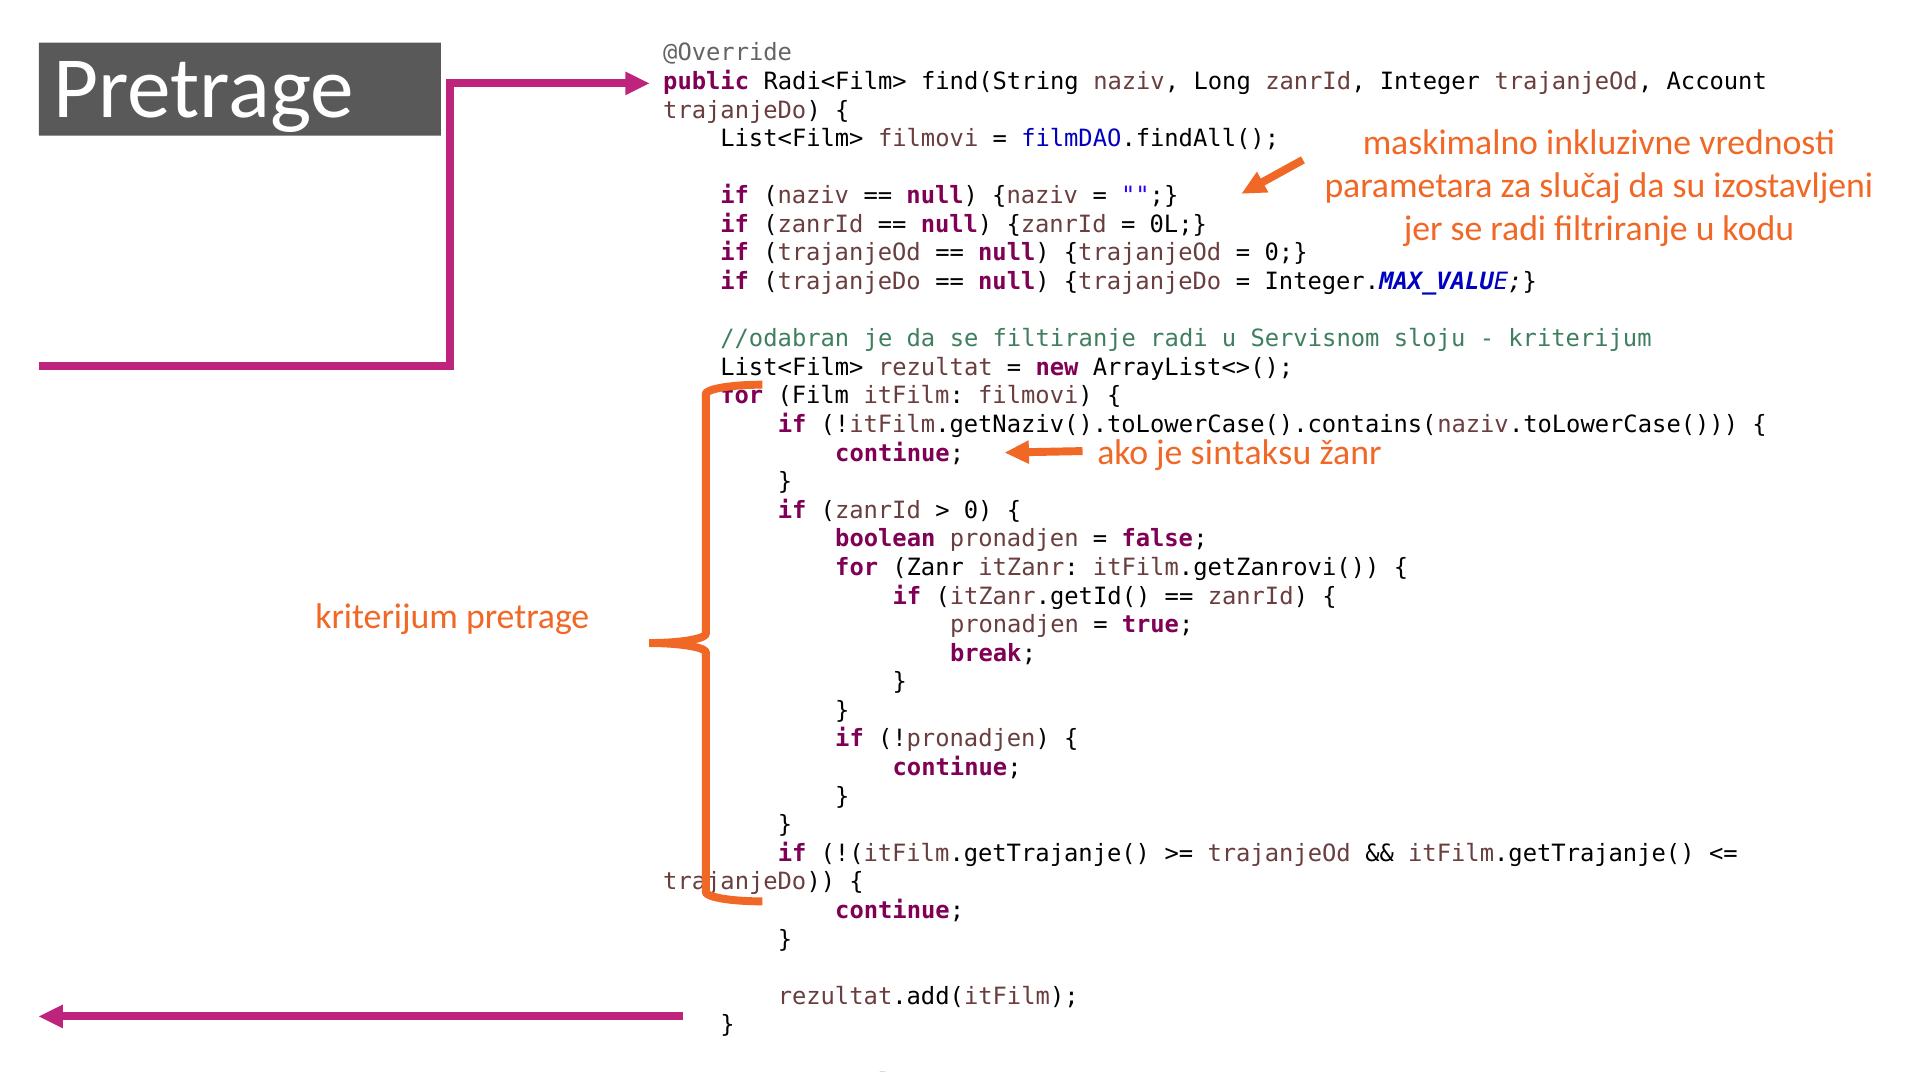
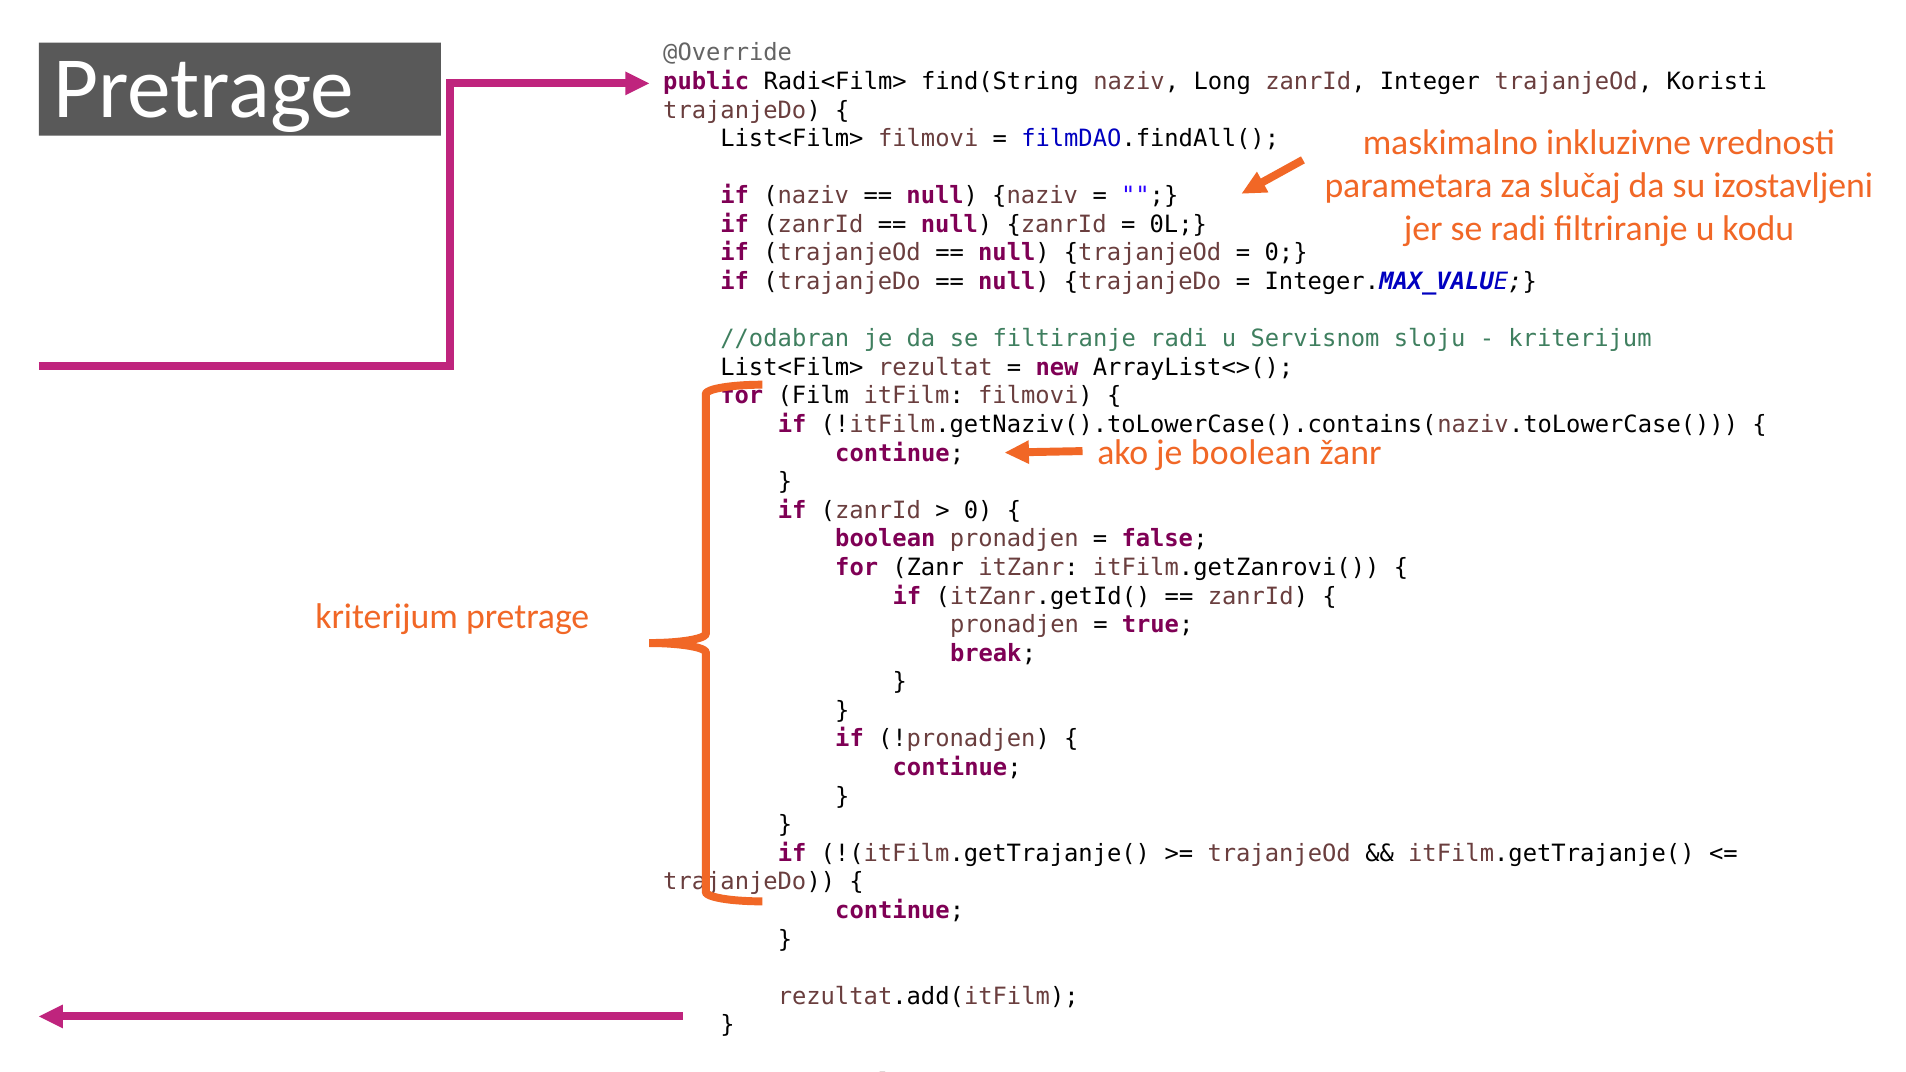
Account: Account -> Koristi
je sintaksu: sintaksu -> boolean
